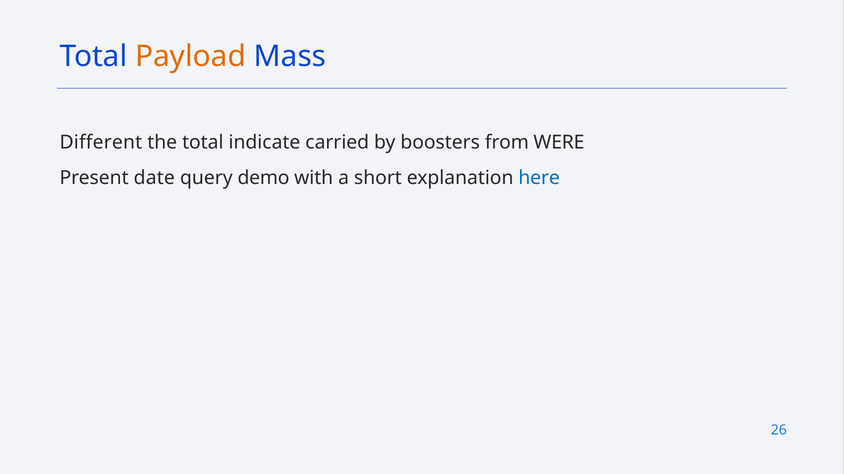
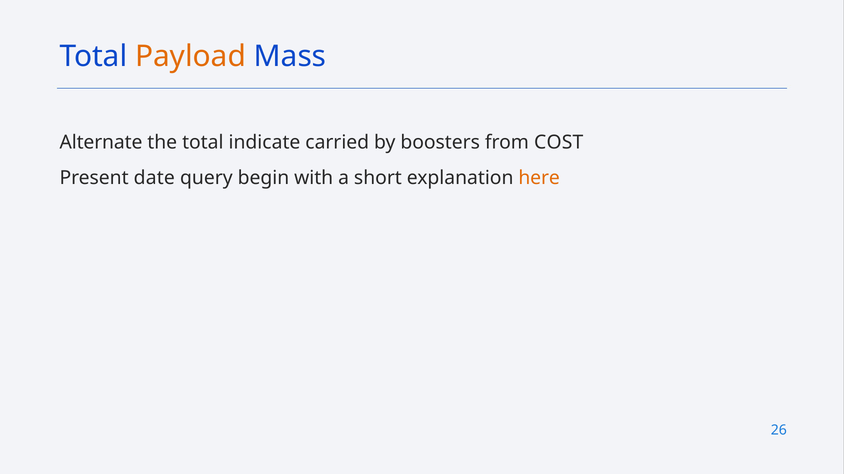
Different: Different -> Alternate
WERE: WERE -> COST
demo: demo -> begin
here colour: blue -> orange
